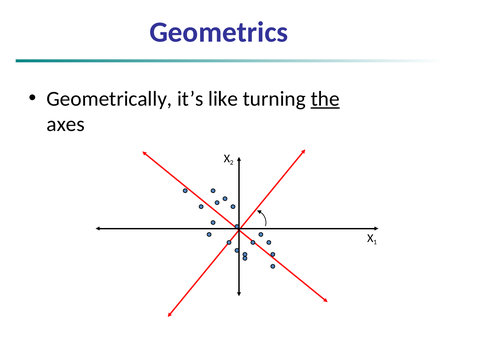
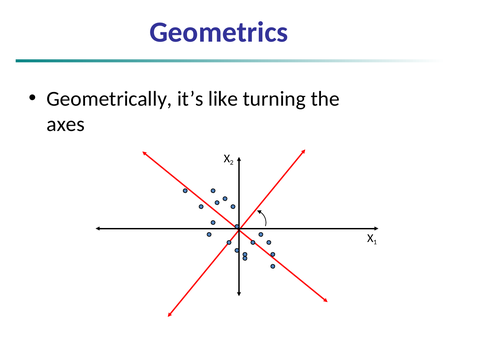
the underline: present -> none
